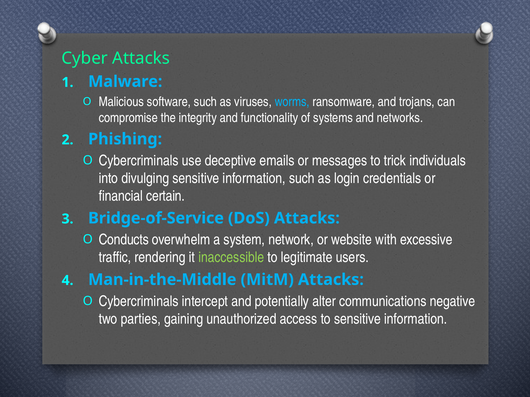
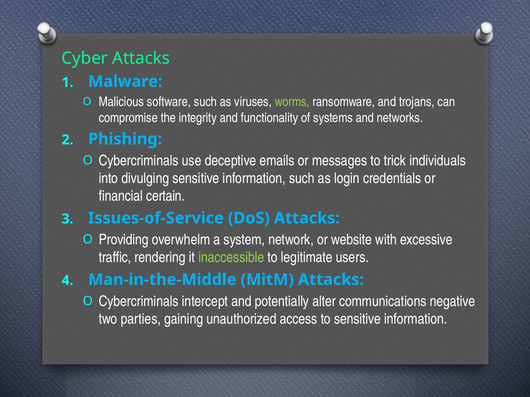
worms colour: light blue -> light green
Bridge-of-Service: Bridge-of-Service -> Issues-of-Service
Conducts: Conducts -> Providing
